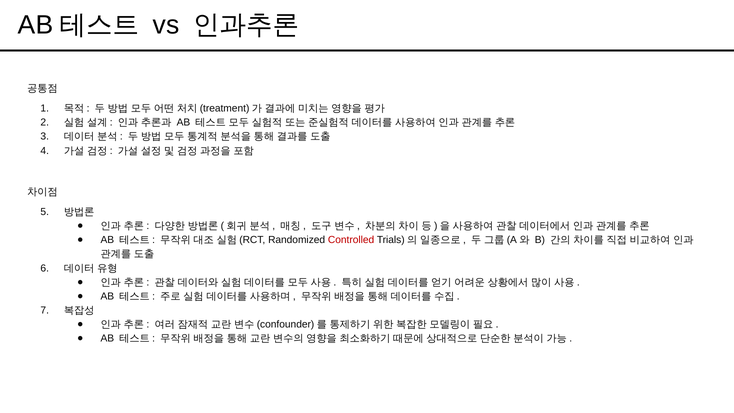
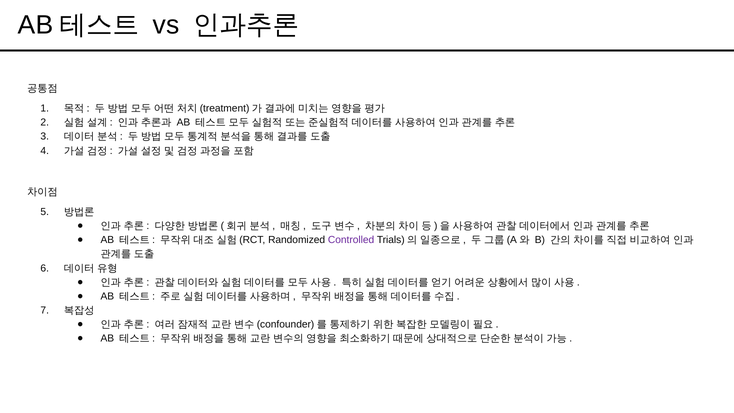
Controlled colour: red -> purple
